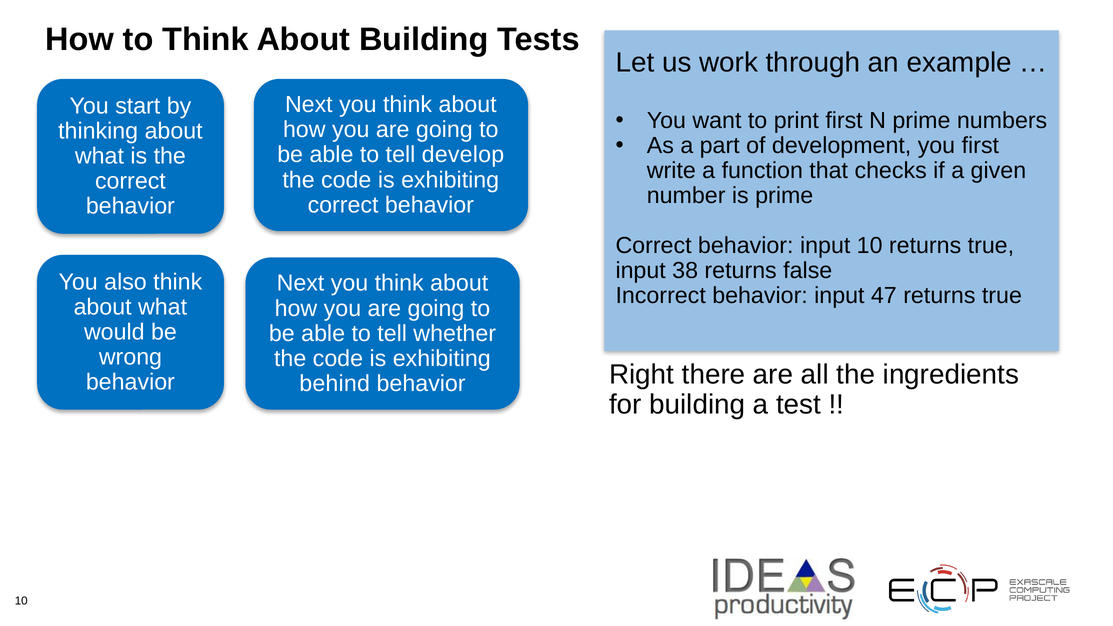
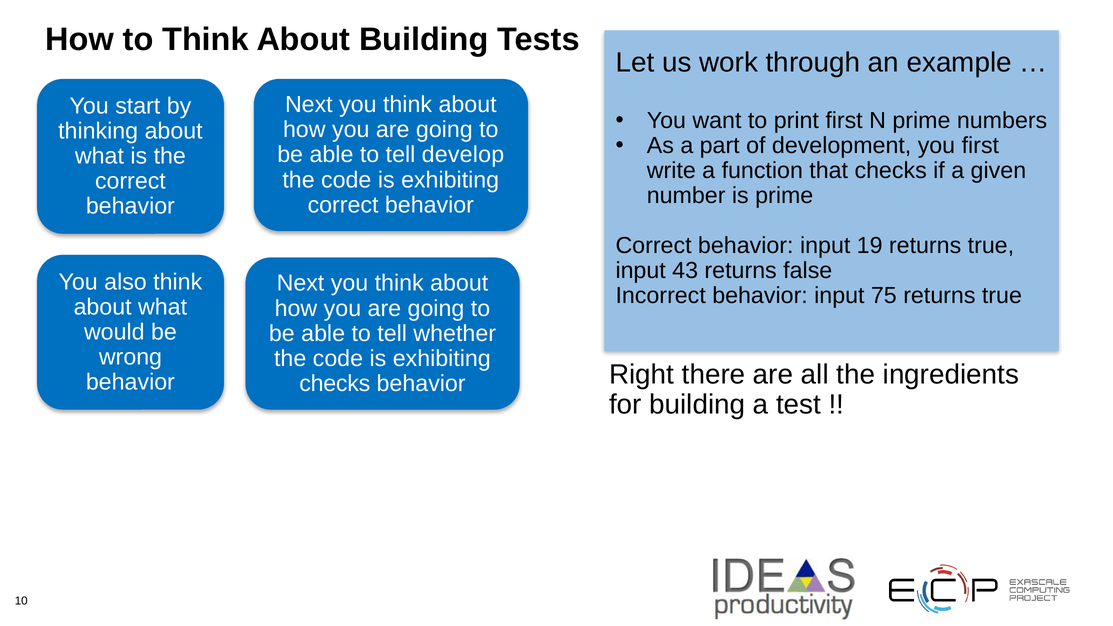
input 10: 10 -> 19
38: 38 -> 43
47: 47 -> 75
behind at (335, 384): behind -> checks
